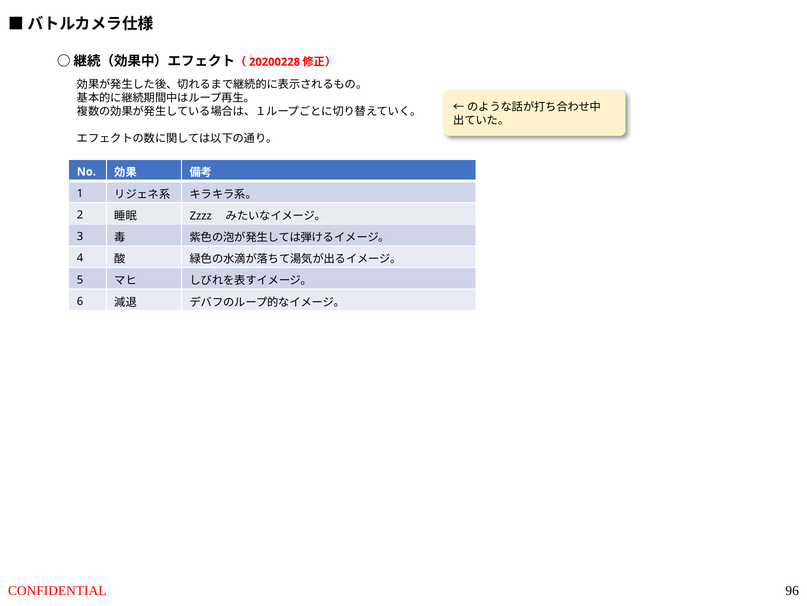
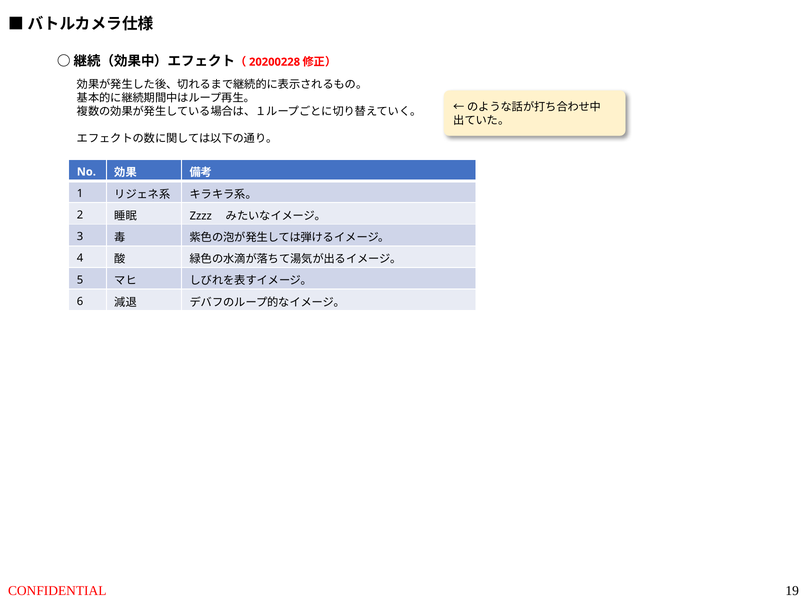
96: 96 -> 19
